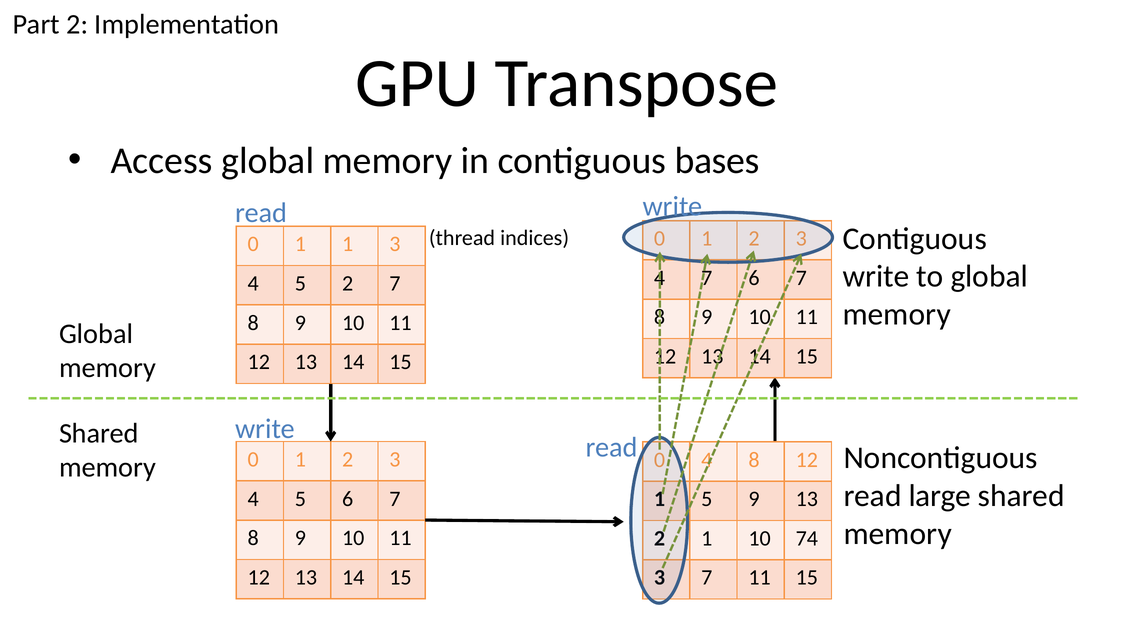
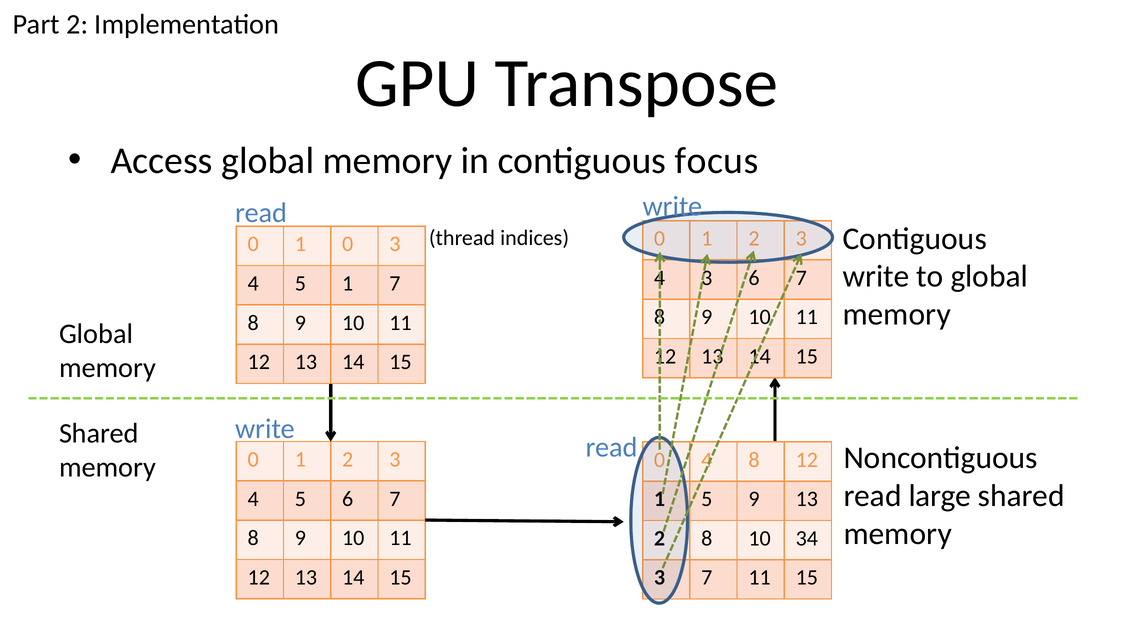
bases: bases -> focus
1 1: 1 -> 0
4 7: 7 -> 3
5 2: 2 -> 1
1 at (707, 538): 1 -> 8
74: 74 -> 34
